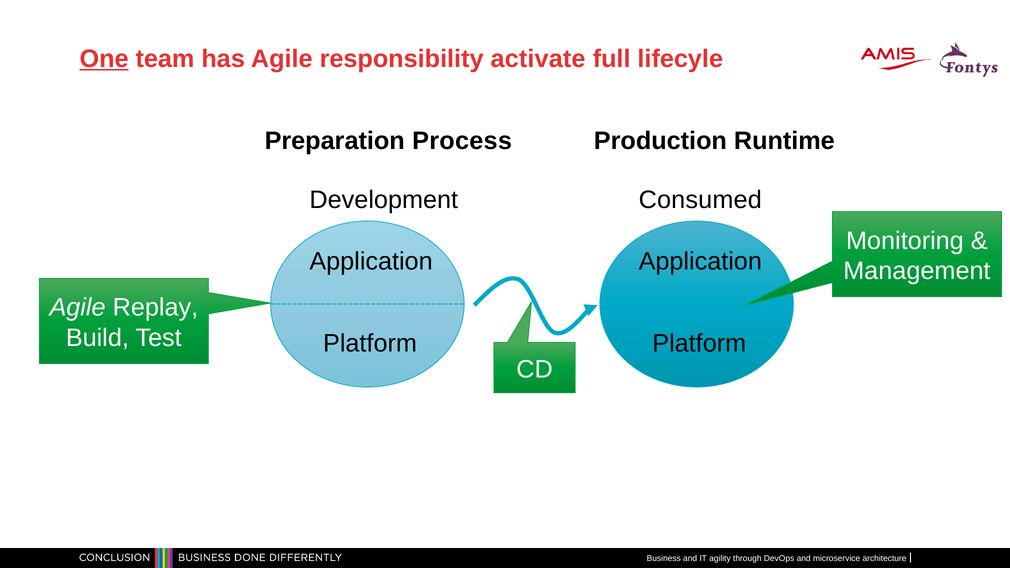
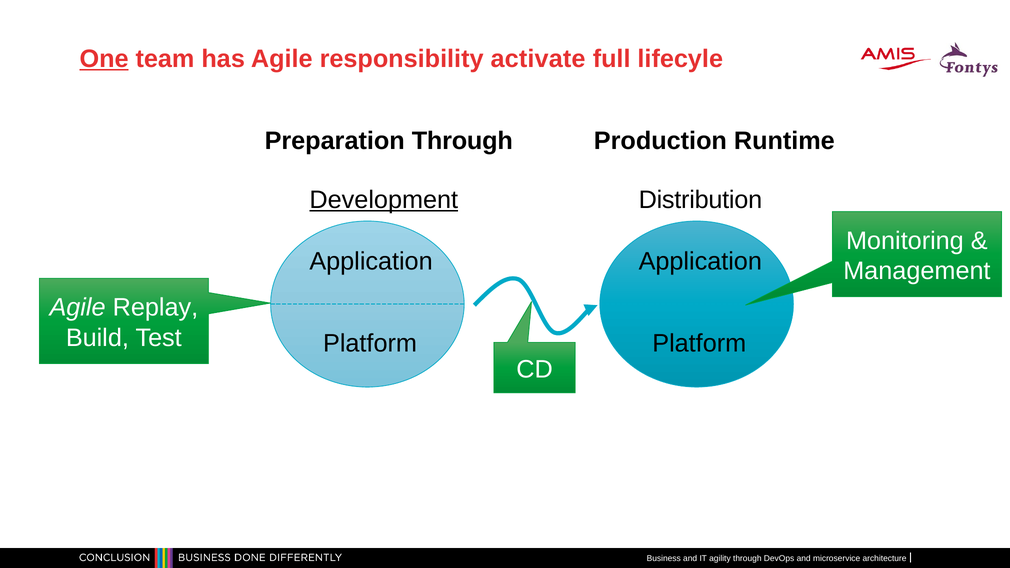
Preparation Process: Process -> Through
Development underline: none -> present
Consumed: Consumed -> Distribution
